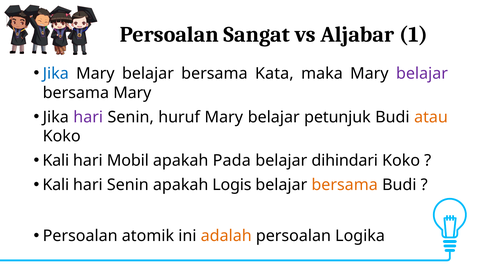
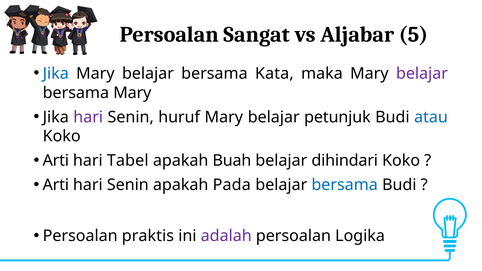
1: 1 -> 5
atau colour: orange -> blue
Kali at (56, 161): Kali -> Arti
Mobil: Mobil -> Tabel
Pada: Pada -> Buah
Kali at (56, 185): Kali -> Arti
Logis: Logis -> Pada
bersama at (345, 185) colour: orange -> blue
atomik: atomik -> praktis
adalah colour: orange -> purple
